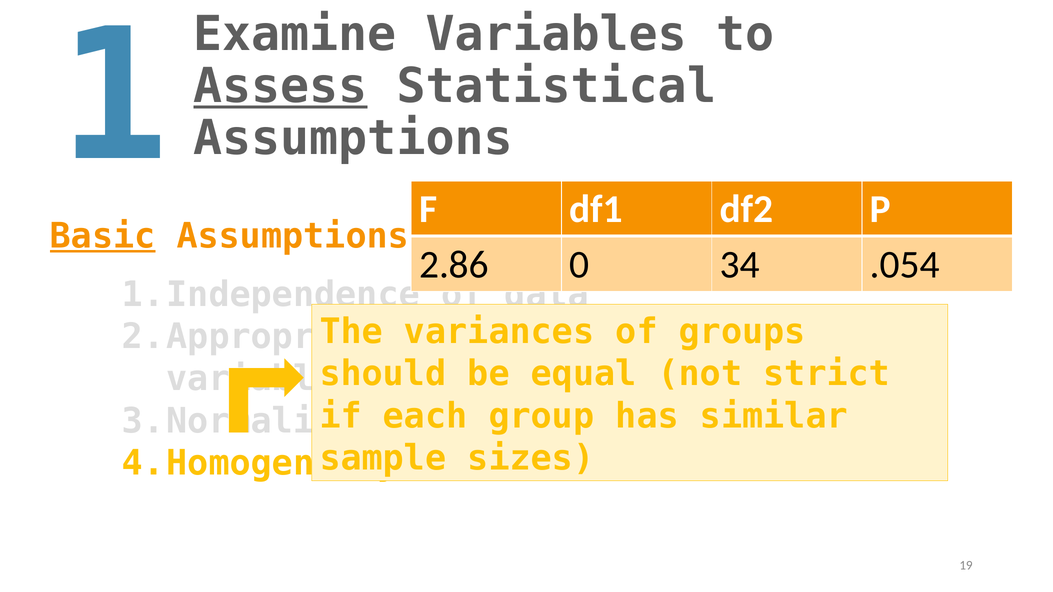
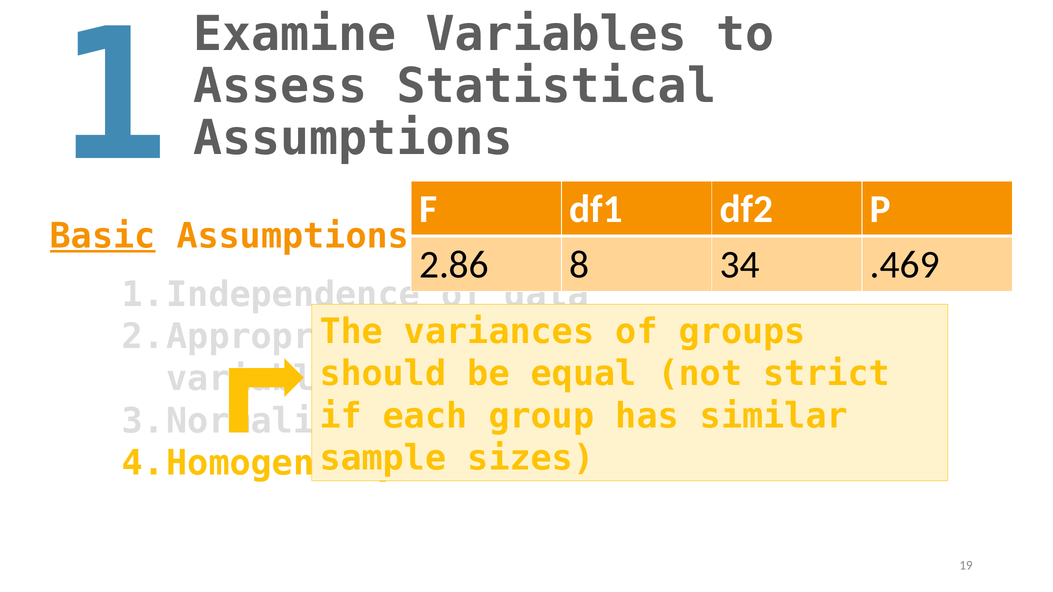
Assess underline: present -> none
0: 0 -> 8
.054: .054 -> .469
